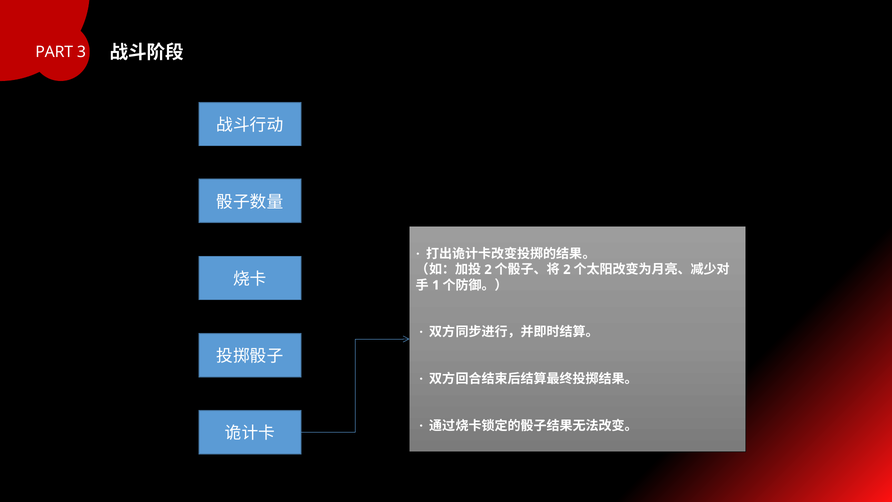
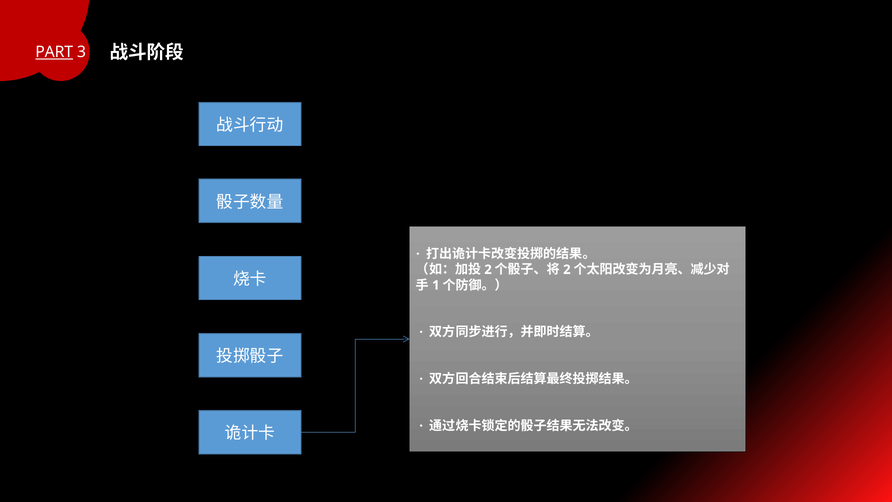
PART underline: none -> present
